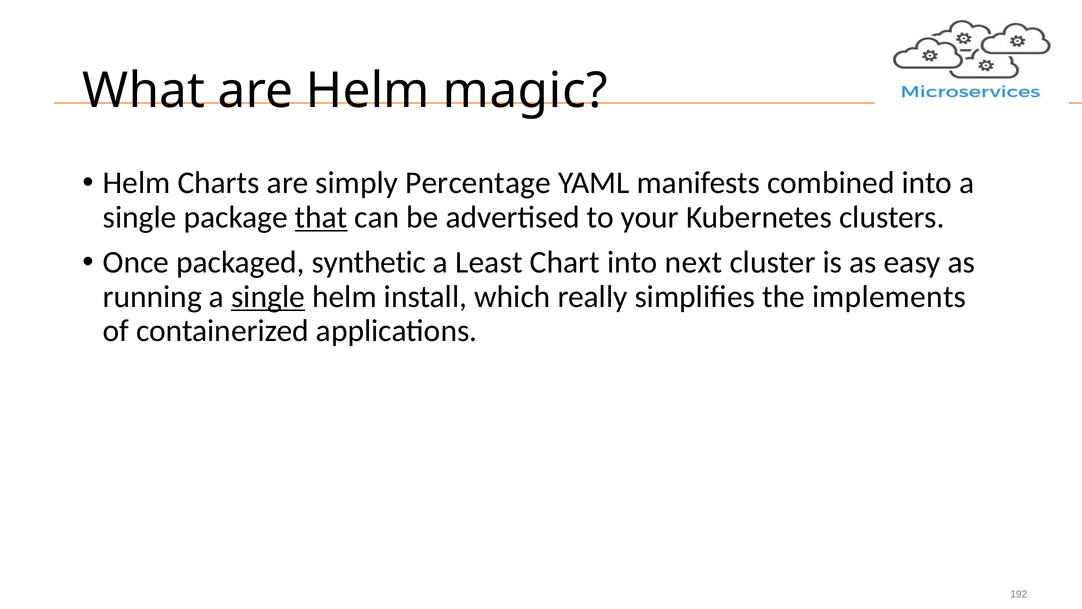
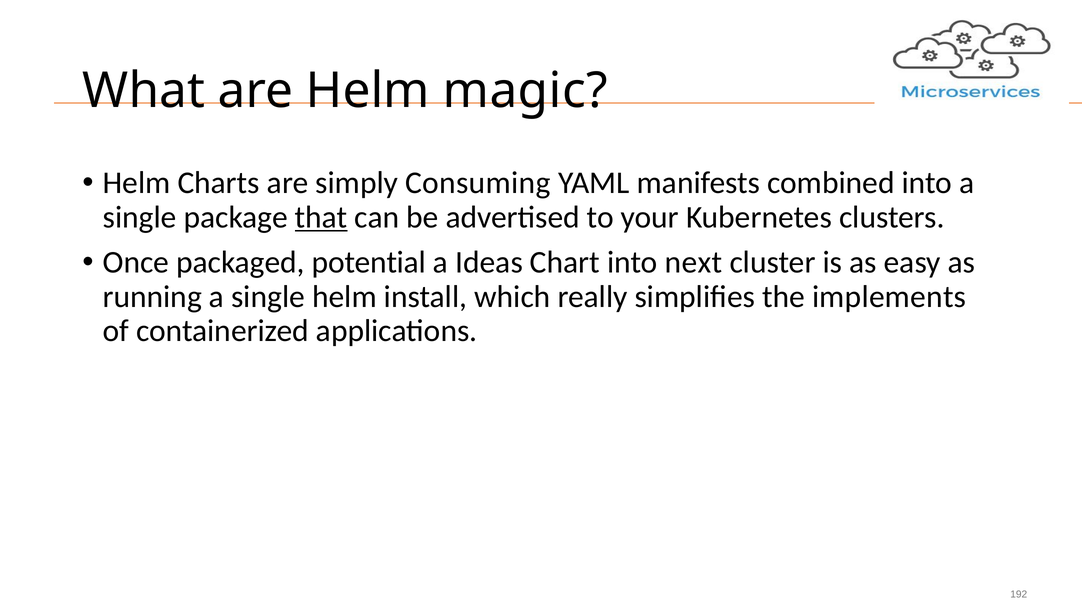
Percentage: Percentage -> Consuming
synthetic: synthetic -> potential
Least: Least -> Ideas
single at (268, 296) underline: present -> none
